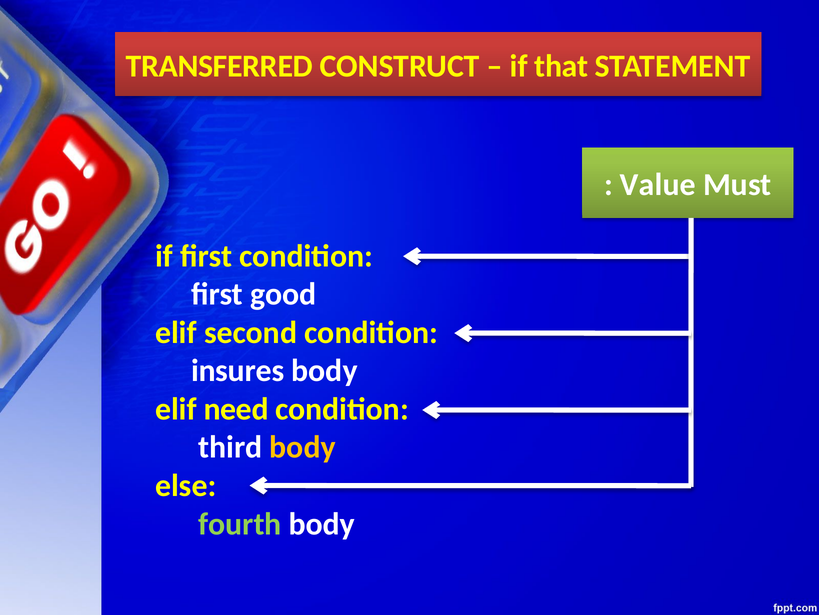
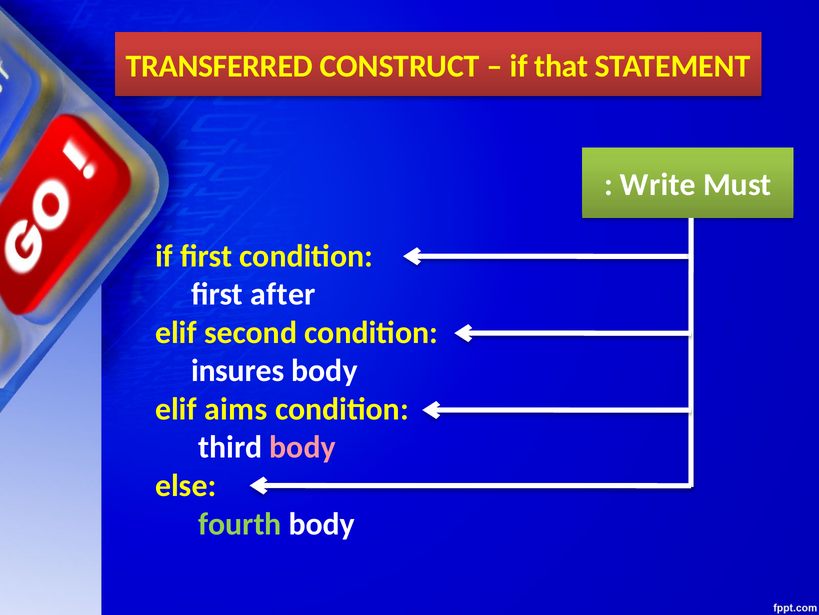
Value: Value -> Write
good: good -> after
need: need -> aims
body at (302, 447) colour: yellow -> pink
